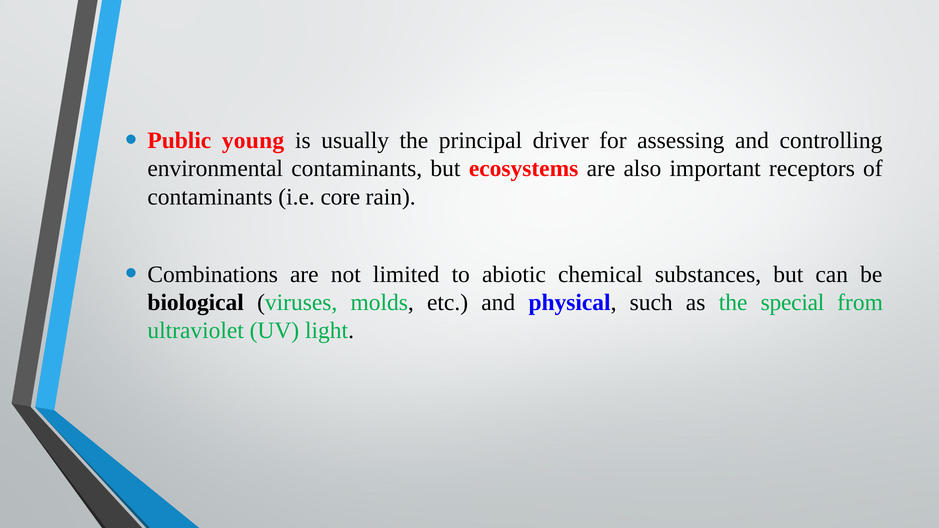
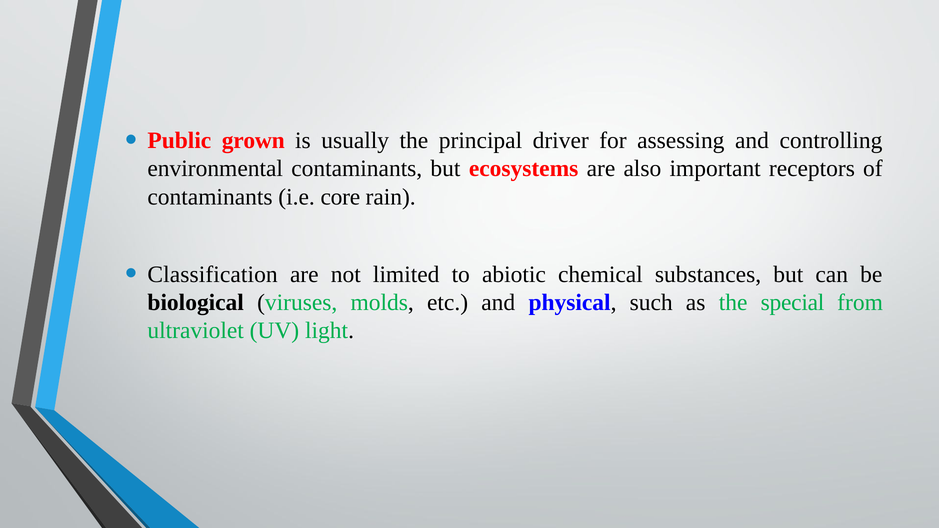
young: young -> grown
Combinations: Combinations -> Classification
